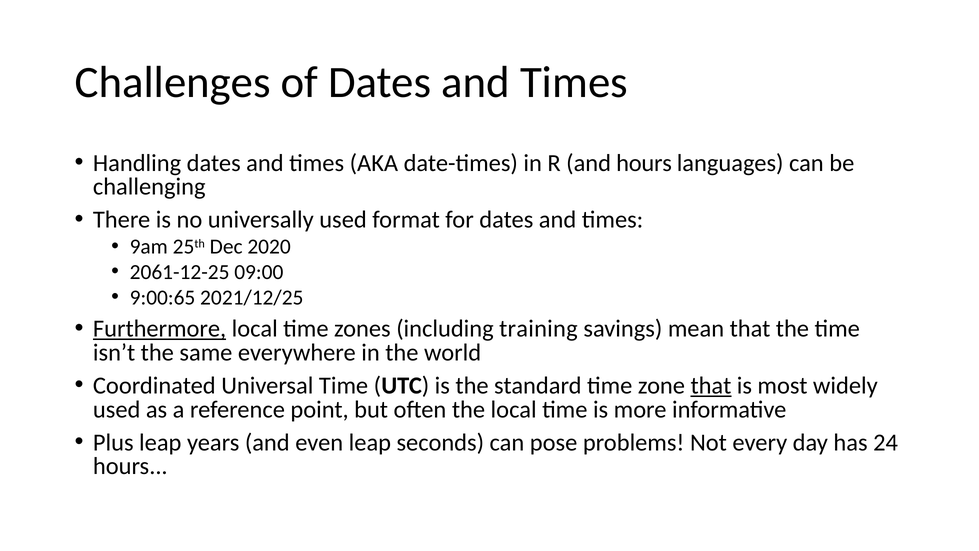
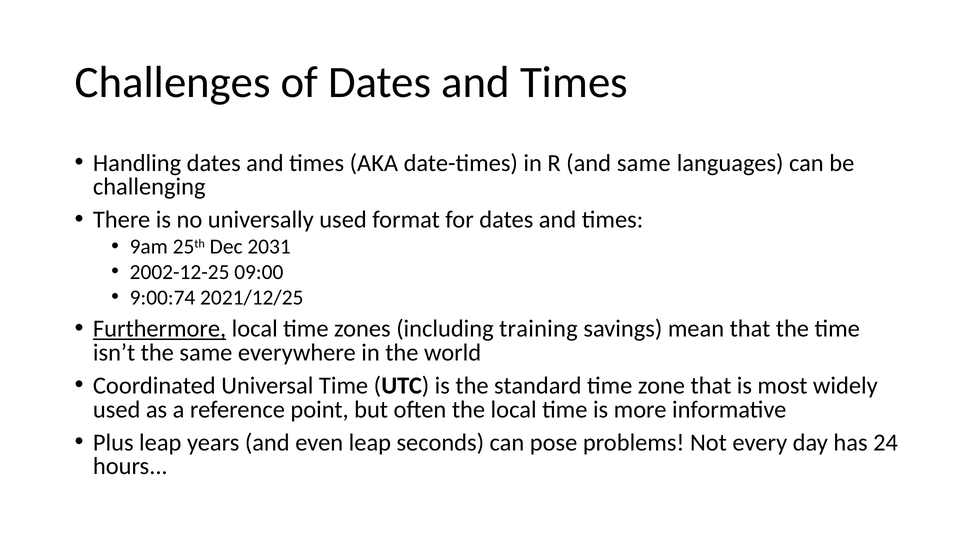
and hours: hours -> same
2020: 2020 -> 2031
2061-12-25: 2061-12-25 -> 2002-12-25
9:00:65: 9:00:65 -> 9:00:74
that at (711, 385) underline: present -> none
